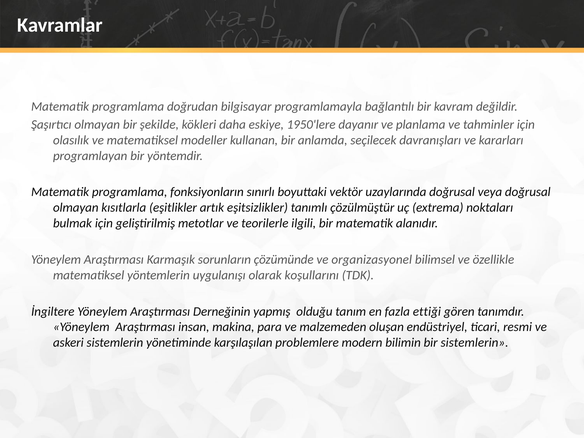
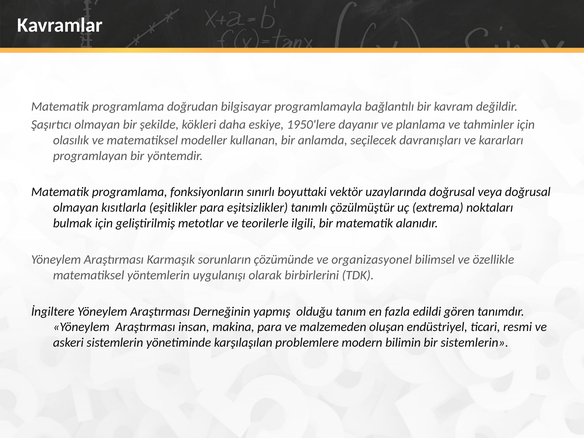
eşitlikler artık: artık -> para
koşullarını: koşullarını -> birbirlerini
ettiği: ettiği -> edildi
